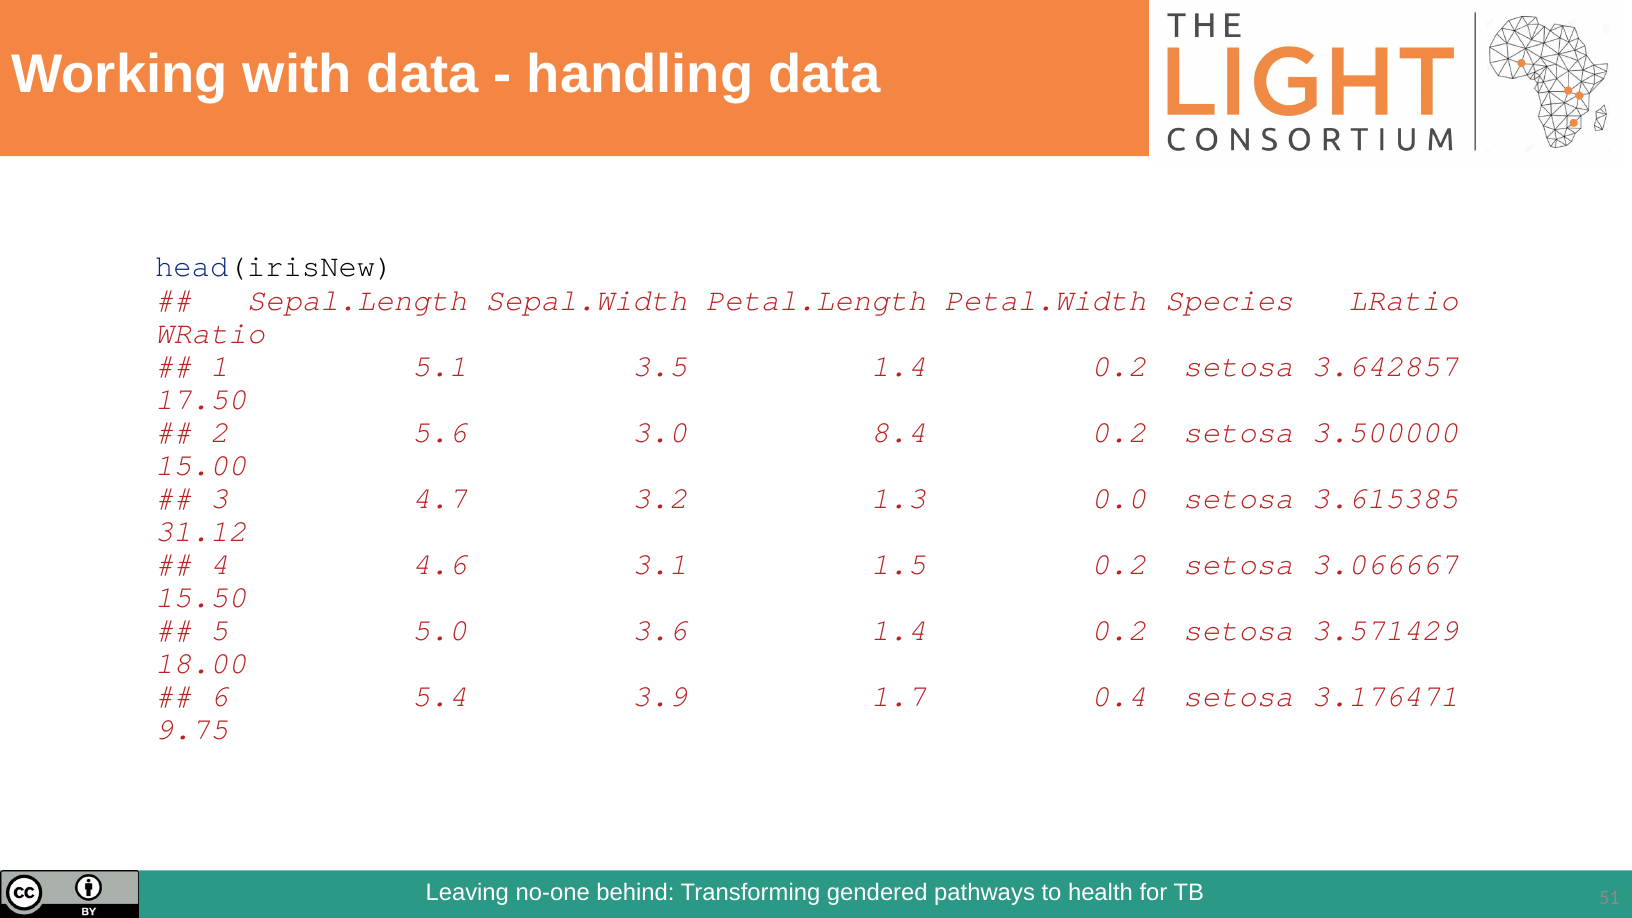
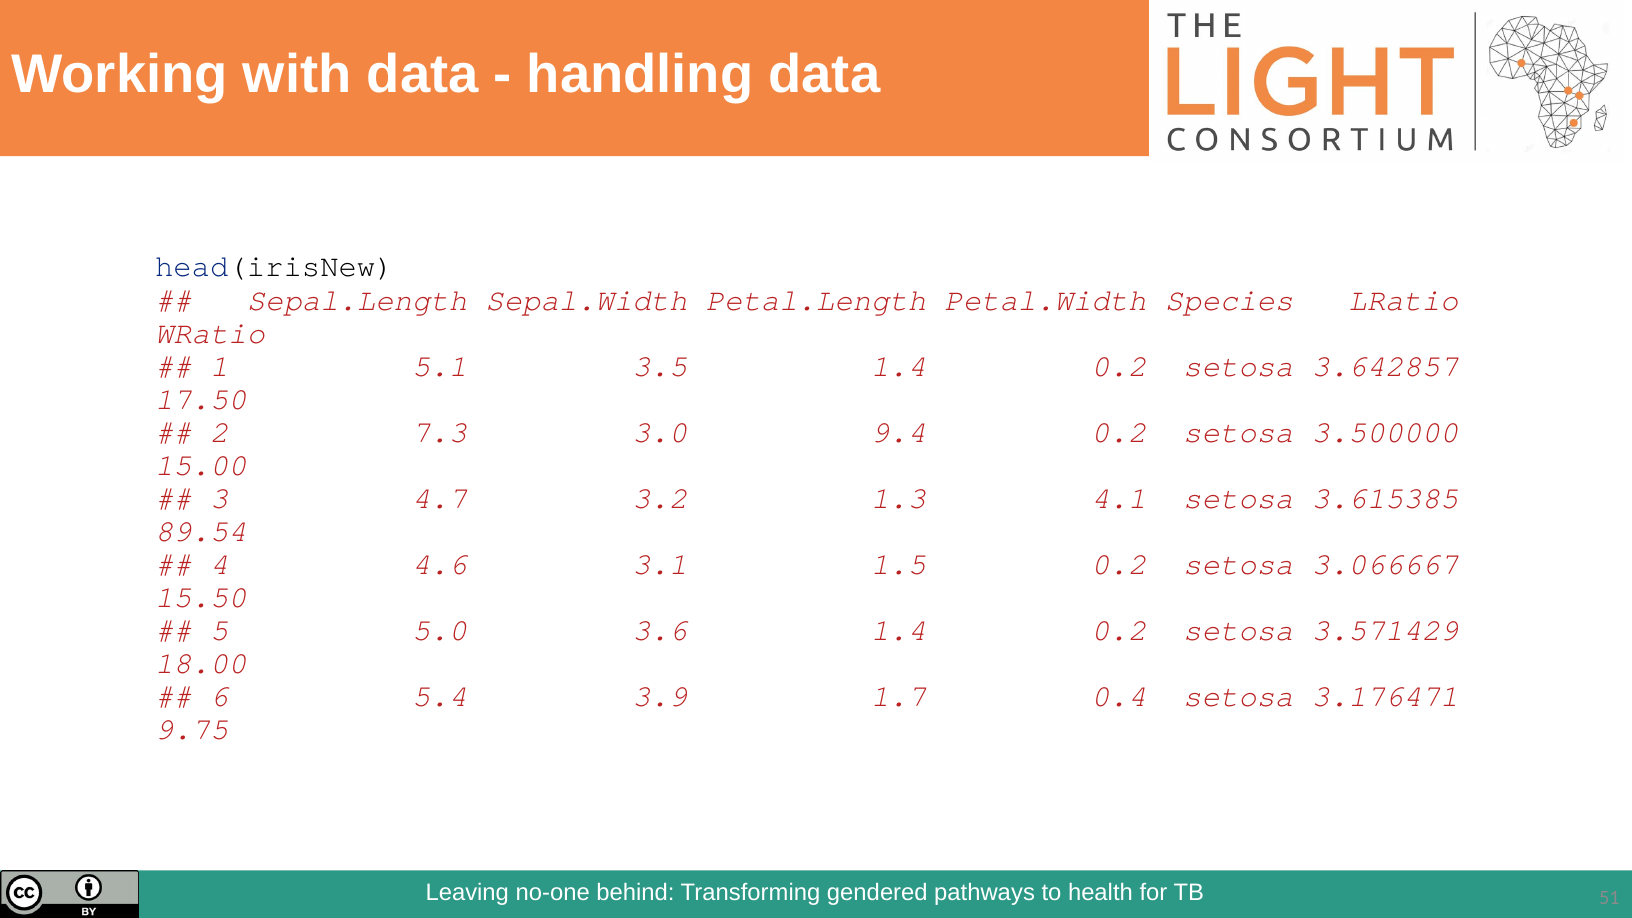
5.6: 5.6 -> 7.3
8.4: 8.4 -> 9.4
0.0: 0.0 -> 4.1
31.12: 31.12 -> 89.54
